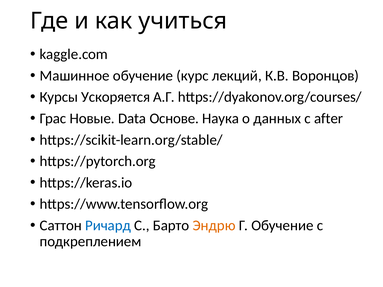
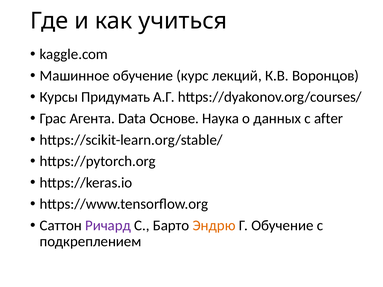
Ускоряется: Ускоряется -> Придумать
Новые: Новые -> Агента
Ричард colour: blue -> purple
